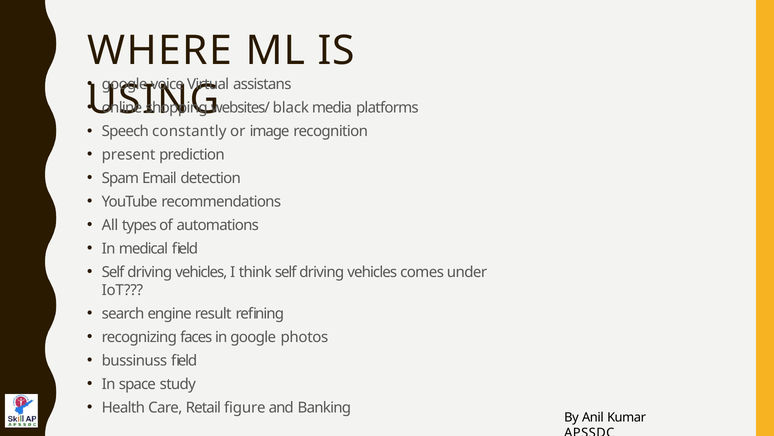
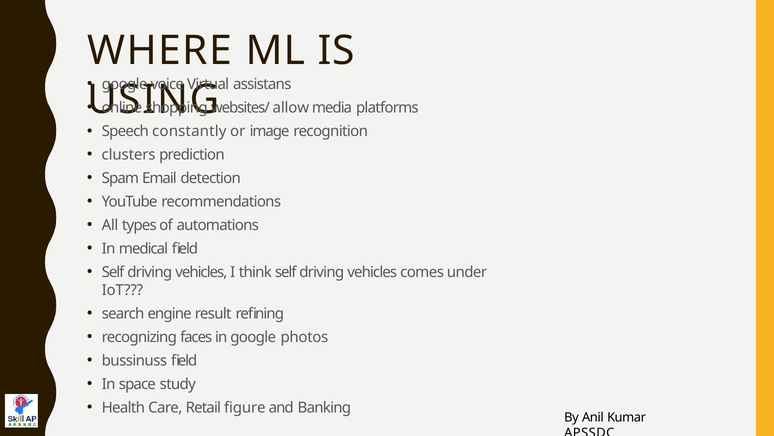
black: black -> allow
present: present -> clusters
